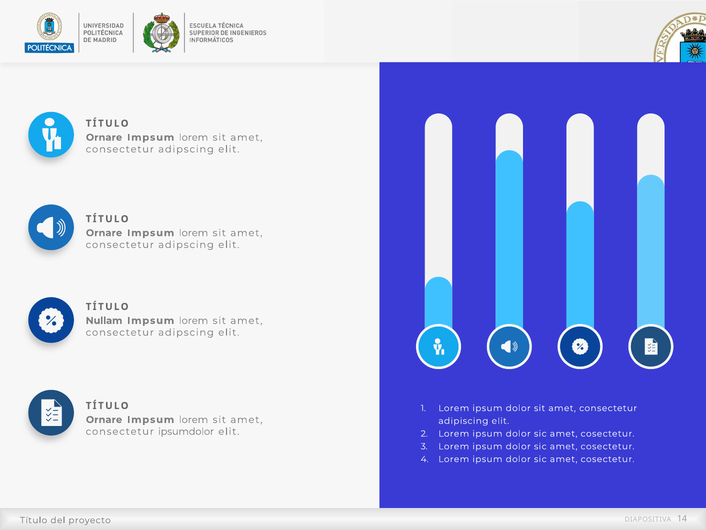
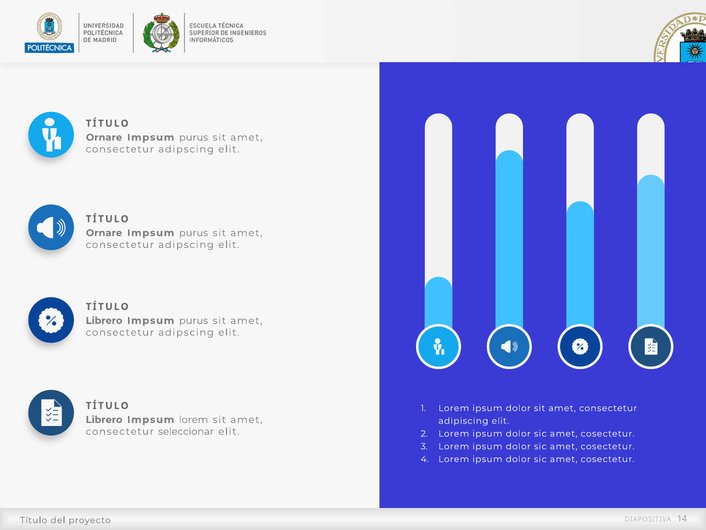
lorem at (194, 137): lorem -> purus
lorem at (194, 233): lorem -> purus
Nullam at (104, 320): Nullam -> Librero
lorem at (194, 320): lorem -> purus
Ornare at (104, 419): Ornare -> Librero
ipsumdolor: ipsumdolor -> seleccionar
